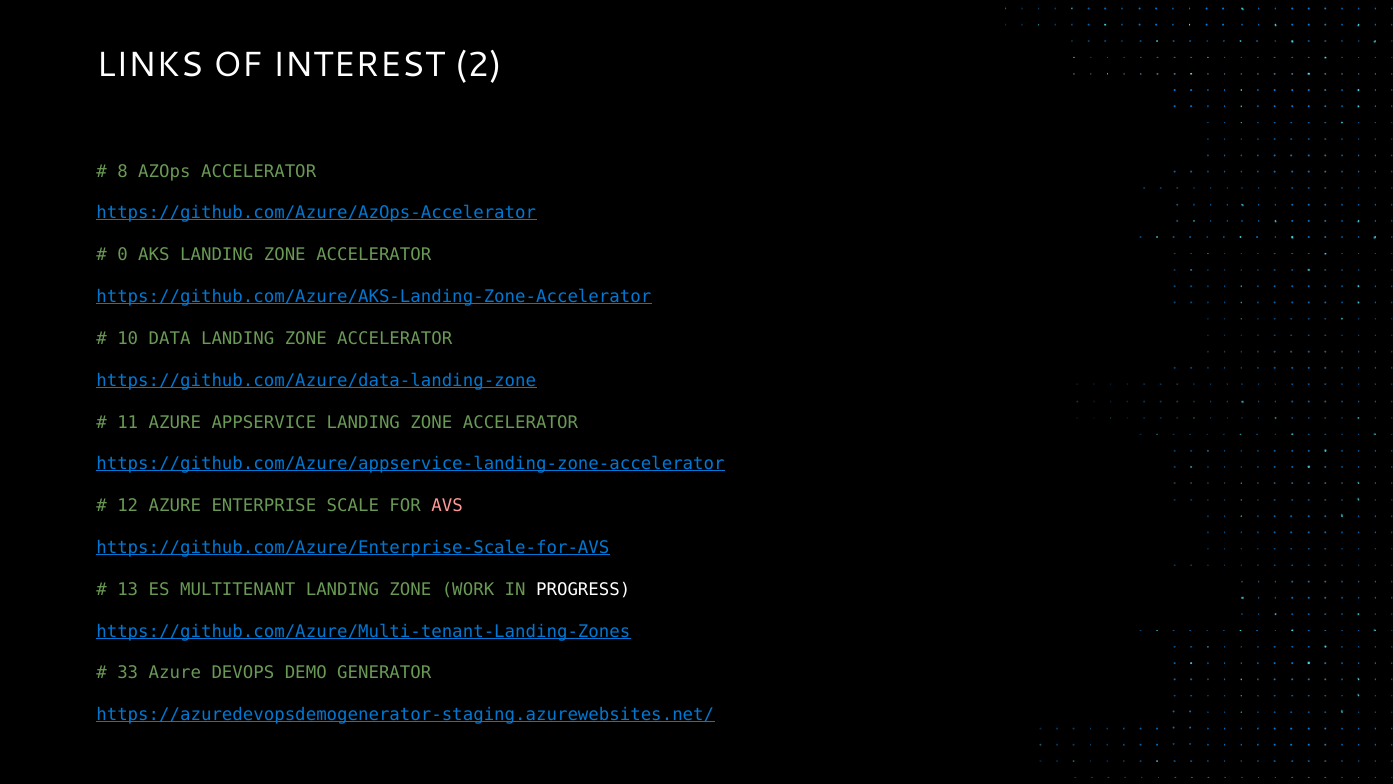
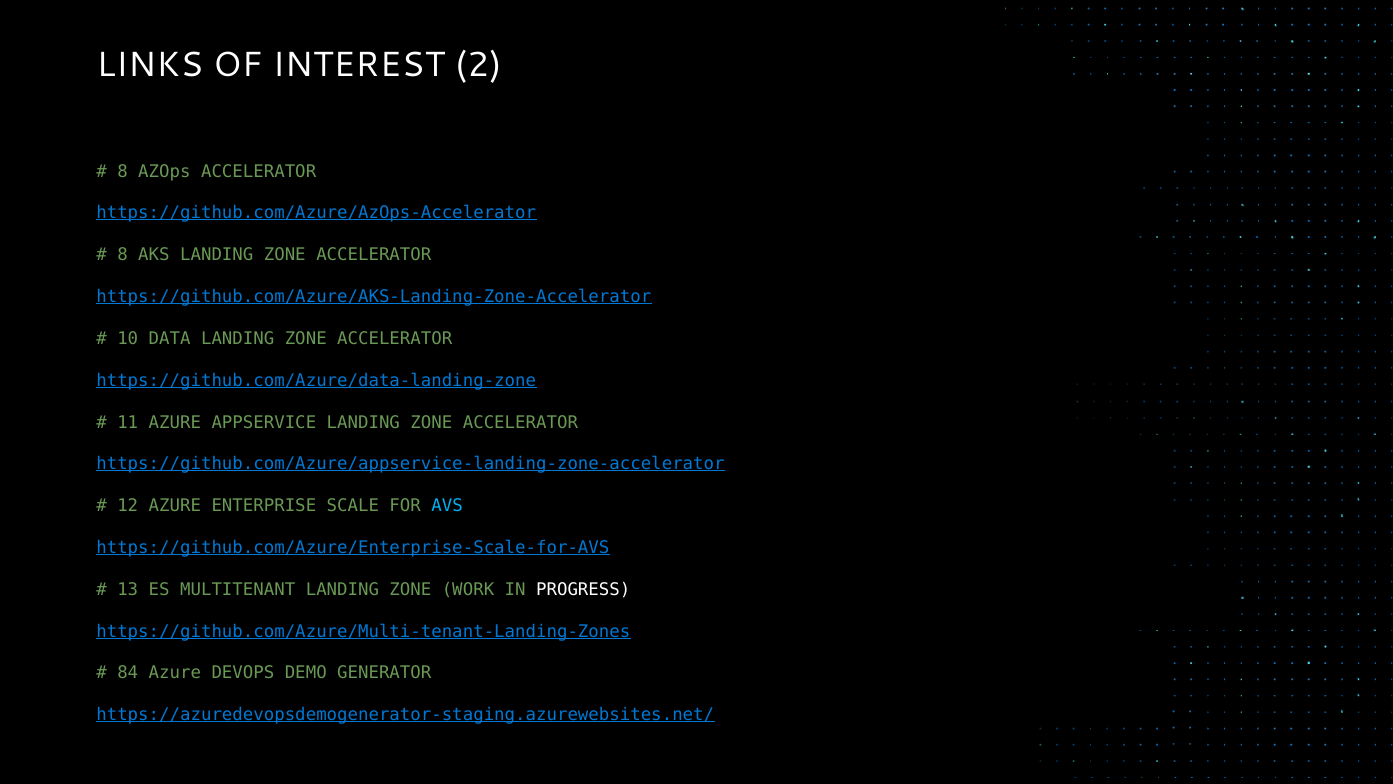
0 at (123, 255): 0 -> 8
AVS colour: pink -> light blue
33: 33 -> 84
